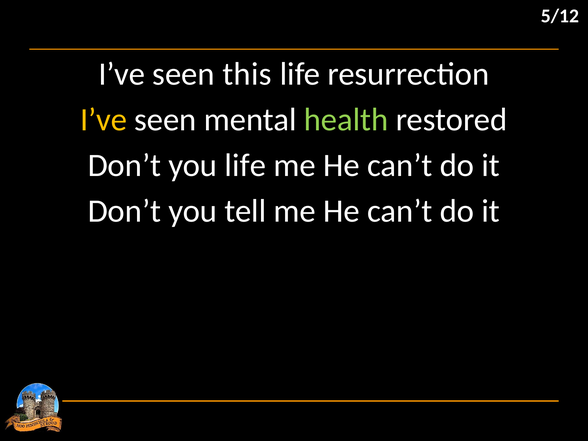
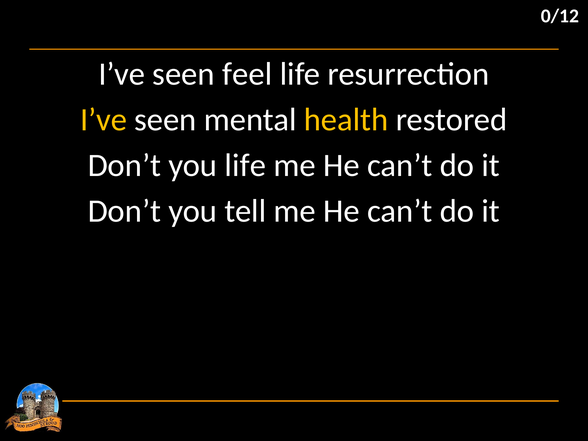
5/12: 5/12 -> 0/12
this: this -> feel
health colour: light green -> yellow
